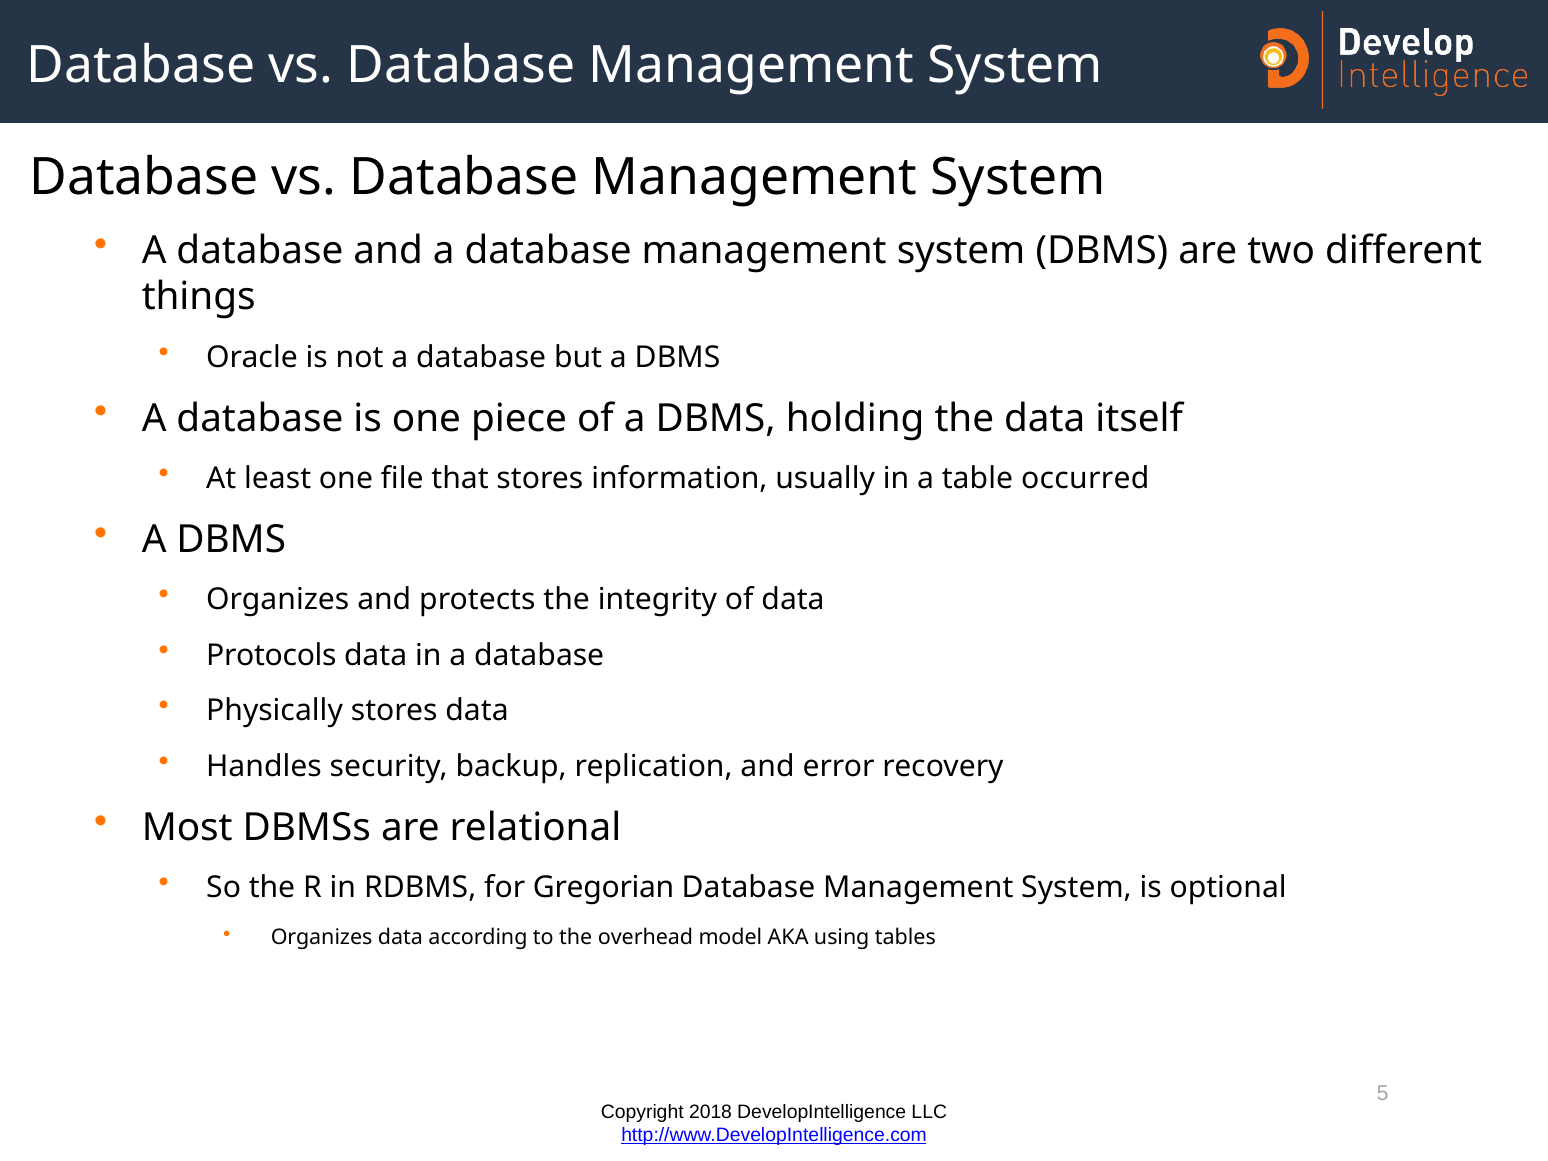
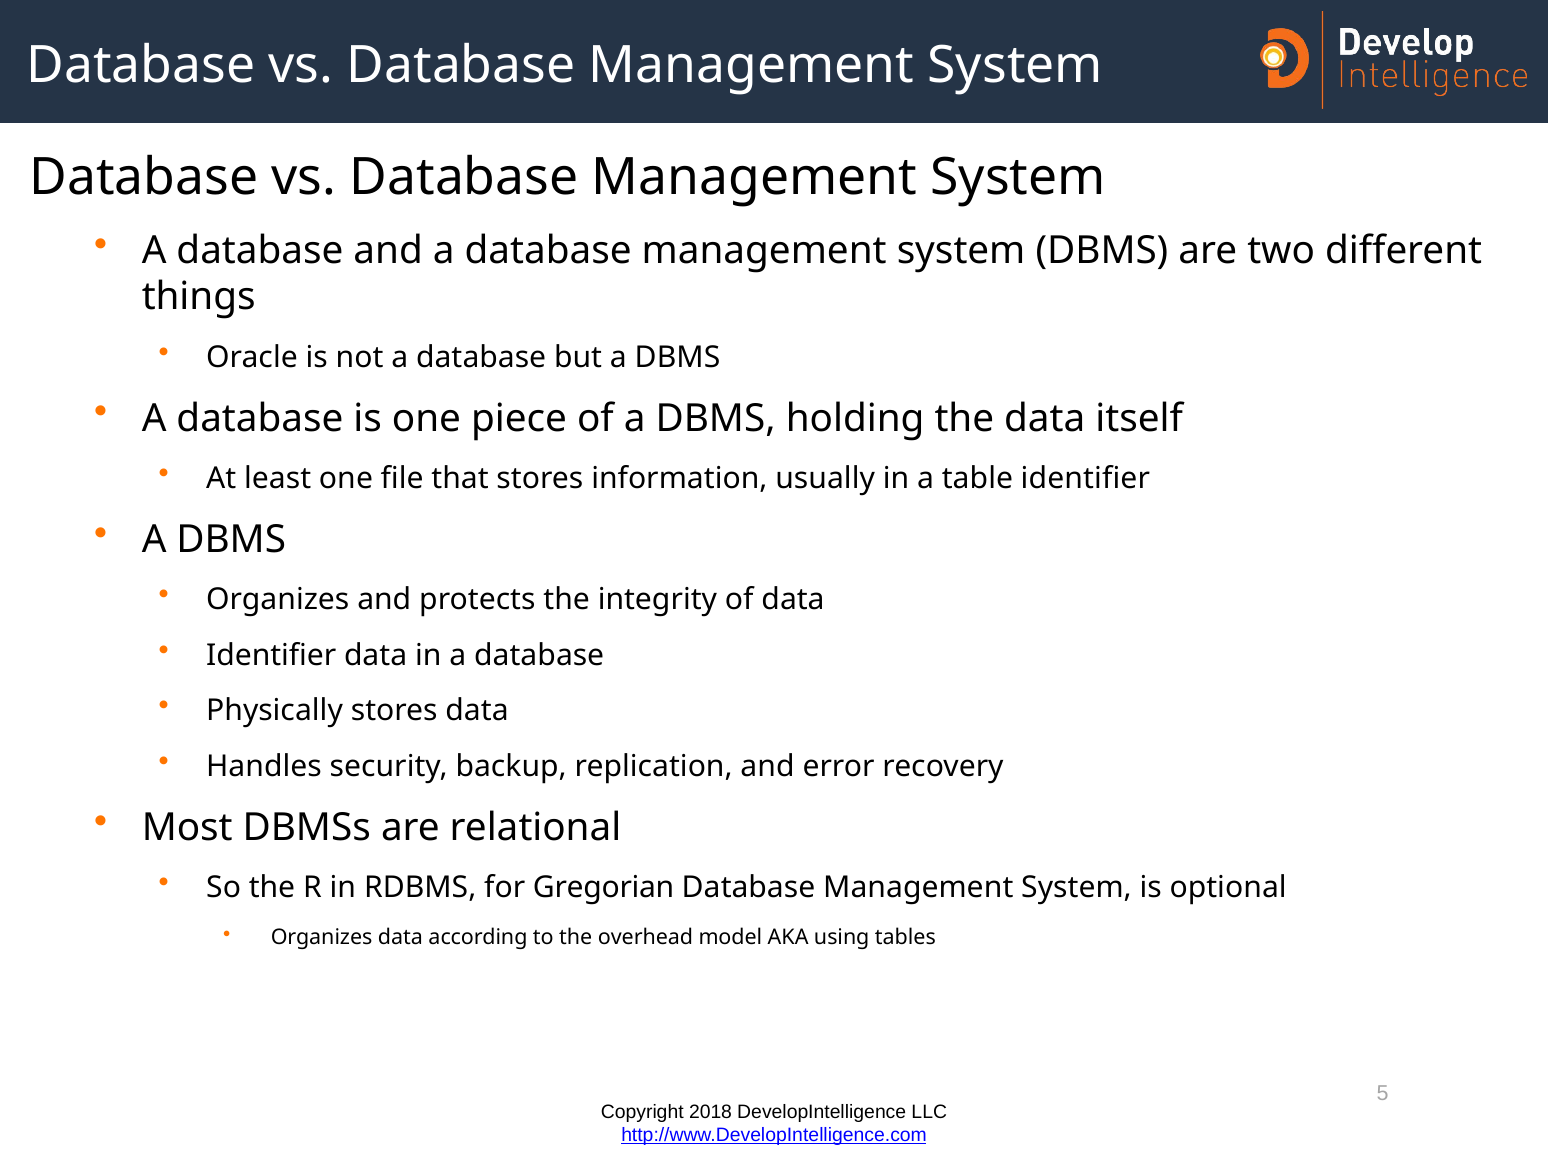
table occurred: occurred -> identifier
Protocols at (271, 655): Protocols -> Identifier
